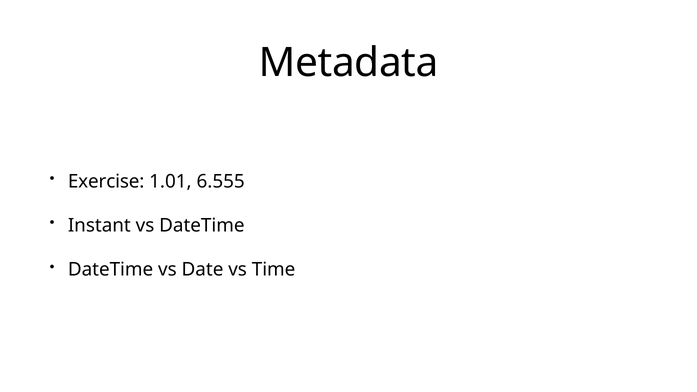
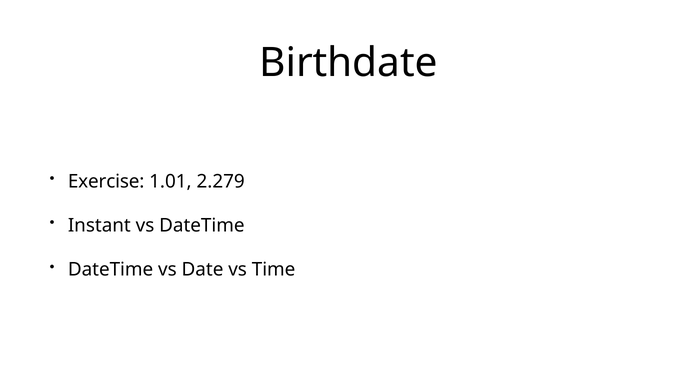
Metadata: Metadata -> Birthdate
6.555: 6.555 -> 2.279
